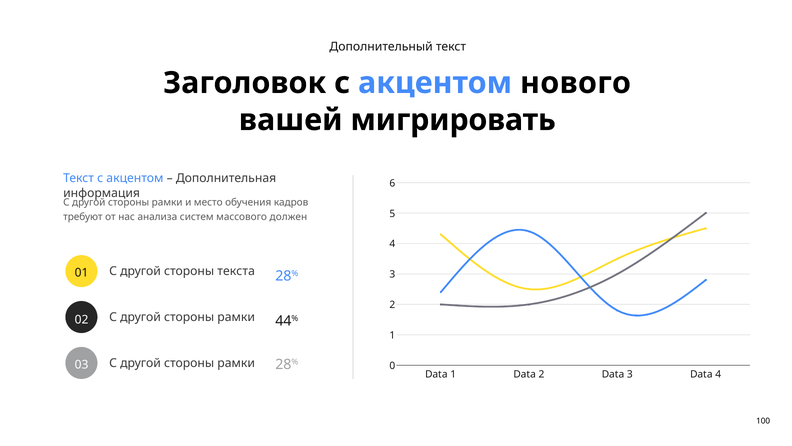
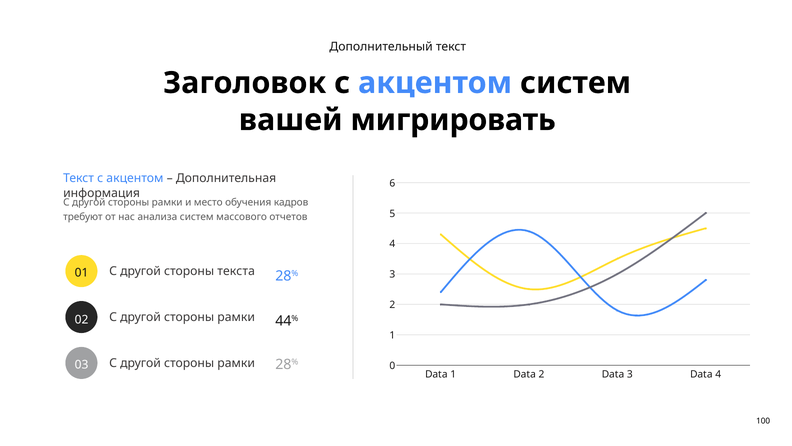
акцентом нового: нового -> систем
должен: должен -> отчетов
